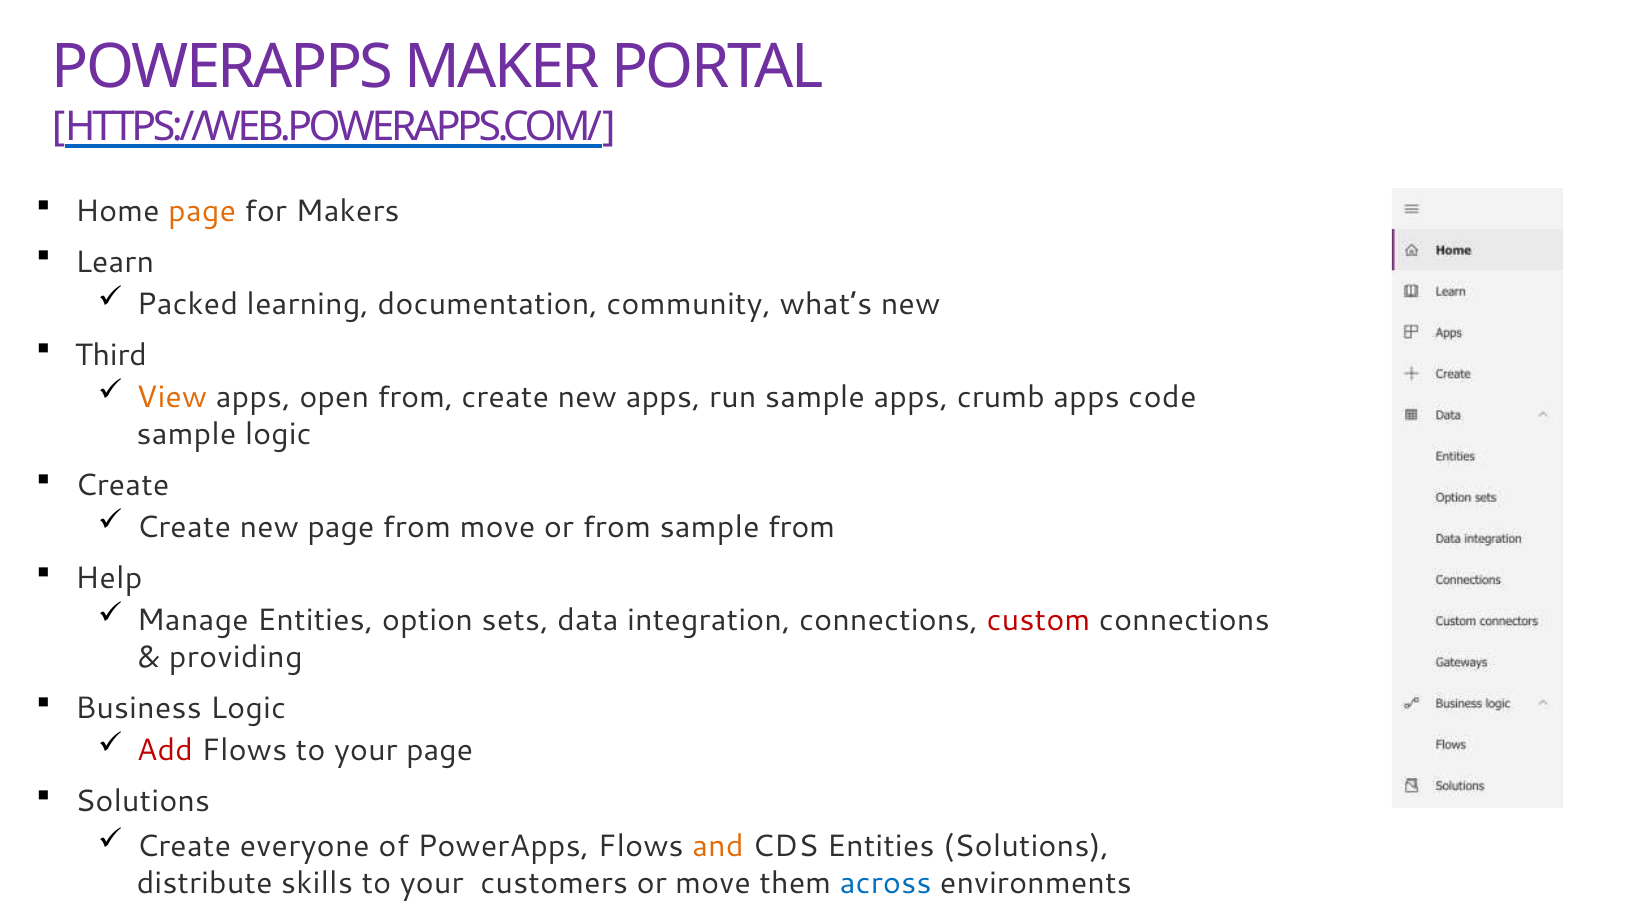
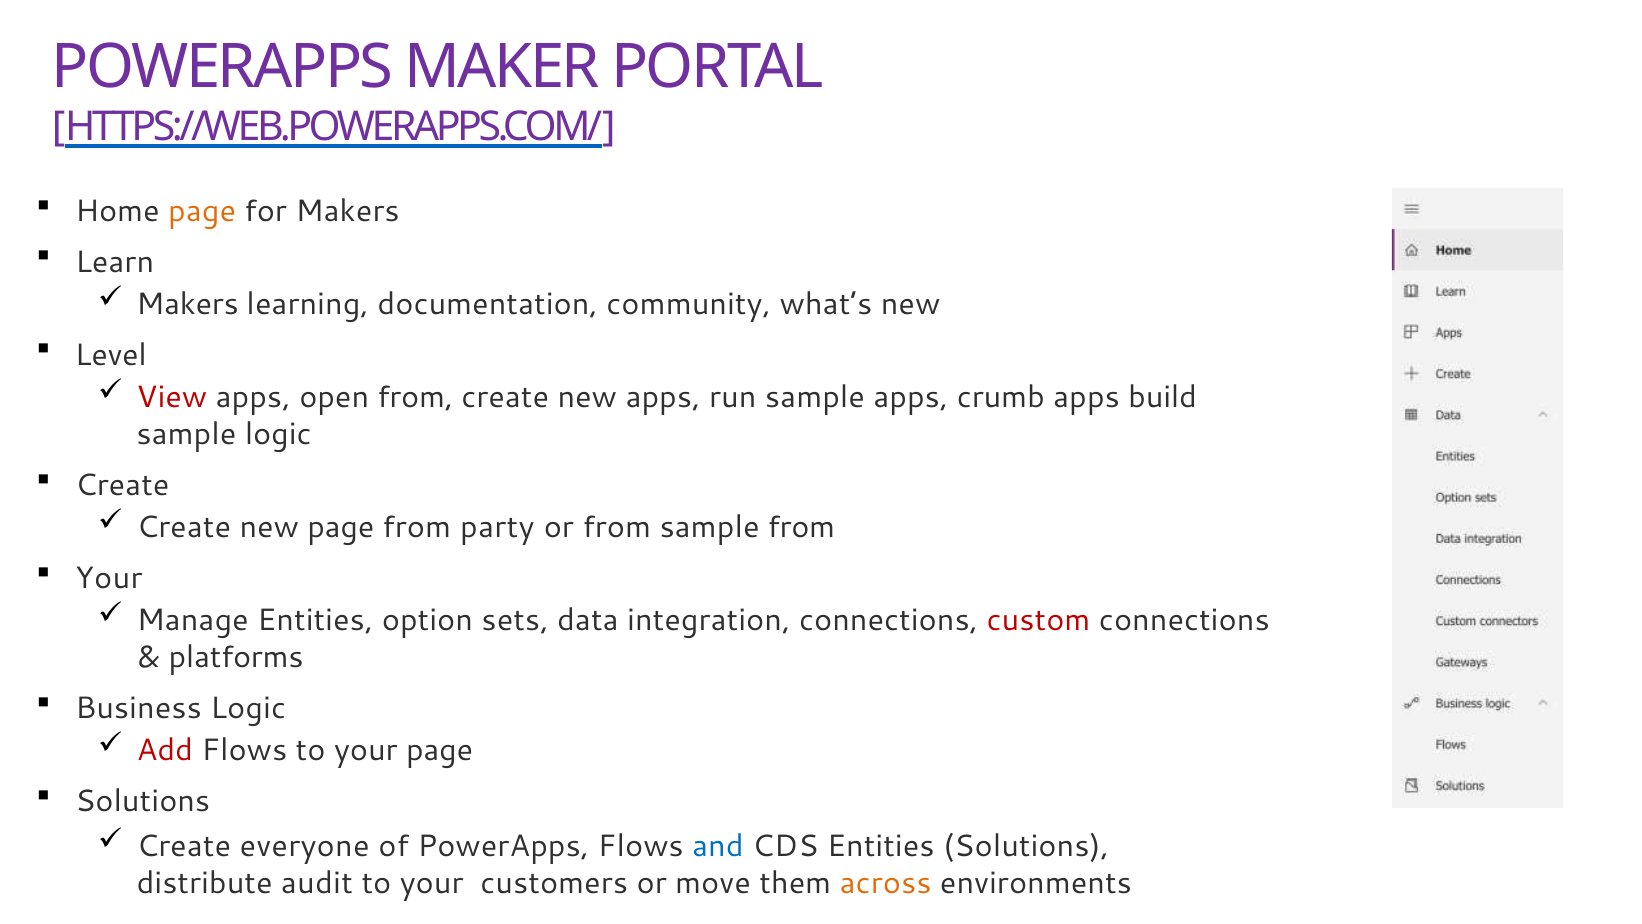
Packed at (187, 304): Packed -> Makers
Third: Third -> Level
View colour: orange -> red
code: code -> build
from move: move -> party
Help at (109, 578): Help -> Your
providing: providing -> platforms
and colour: orange -> blue
skills: skills -> audit
across colour: blue -> orange
